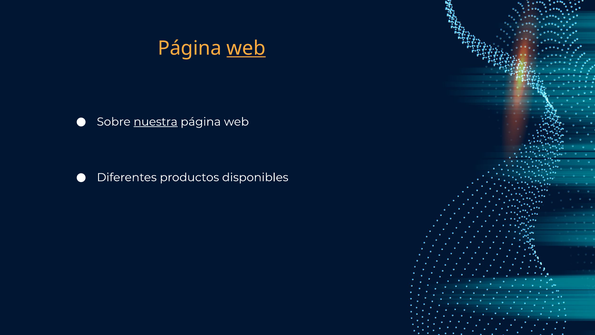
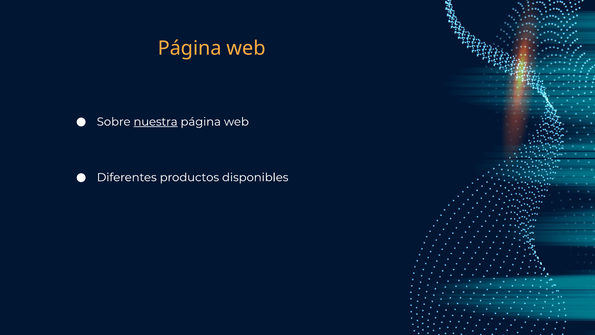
web at (246, 48) underline: present -> none
